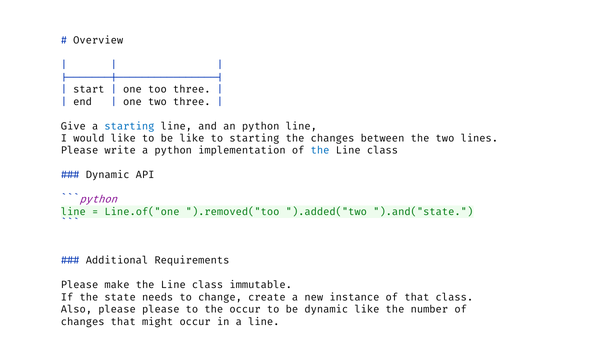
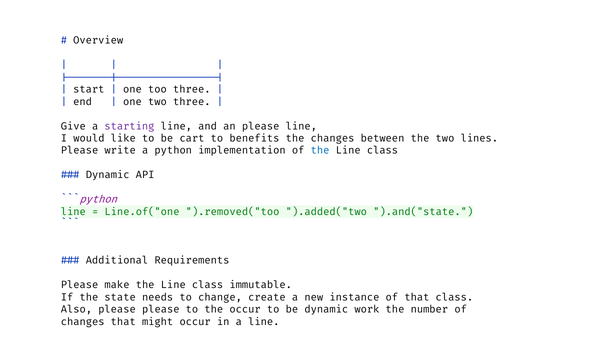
starting at (129, 126) colour: blue -> purple
an python: python -> please
be like: like -> cart
to starting: starting -> benefits
dynamic like: like -> work
